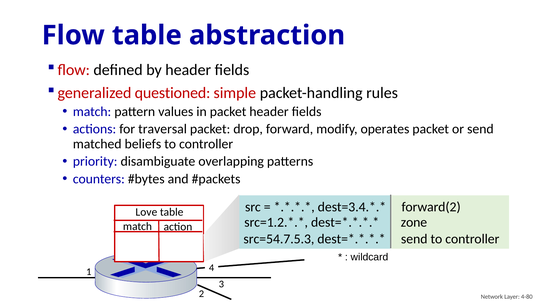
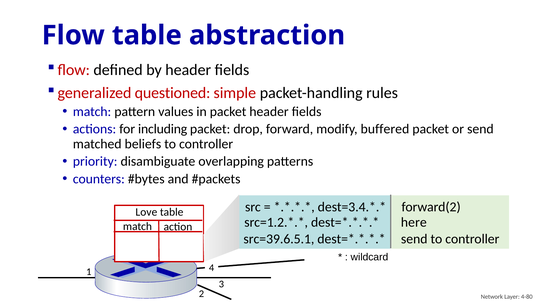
traversal: traversal -> including
operates: operates -> buffered
zone: zone -> here
src=54.7.5.3: src=54.7.5.3 -> src=39.6.5.1
